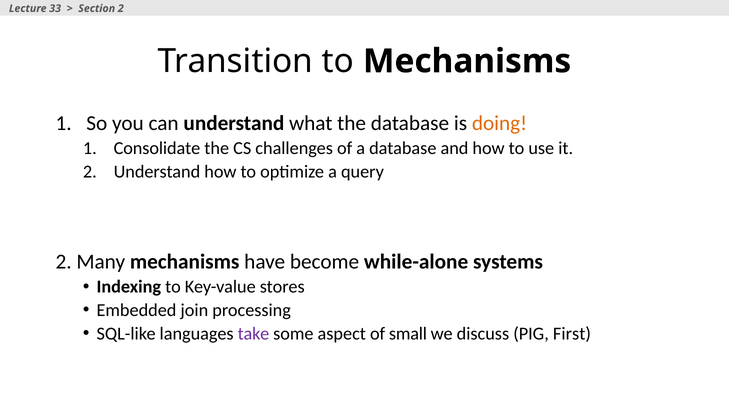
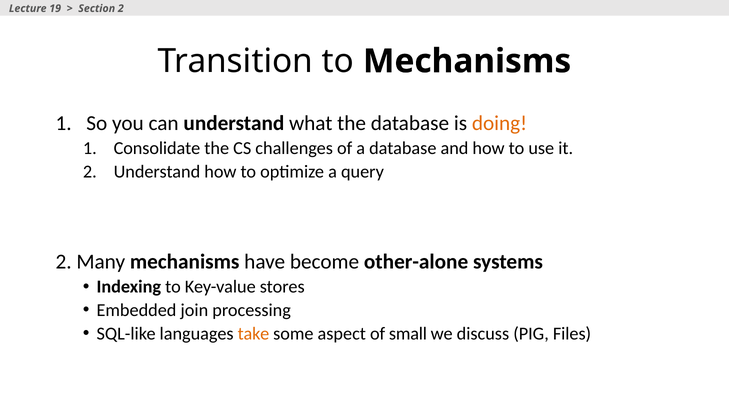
33: 33 -> 19
while-alone: while-alone -> other-alone
take colour: purple -> orange
First: First -> Files
